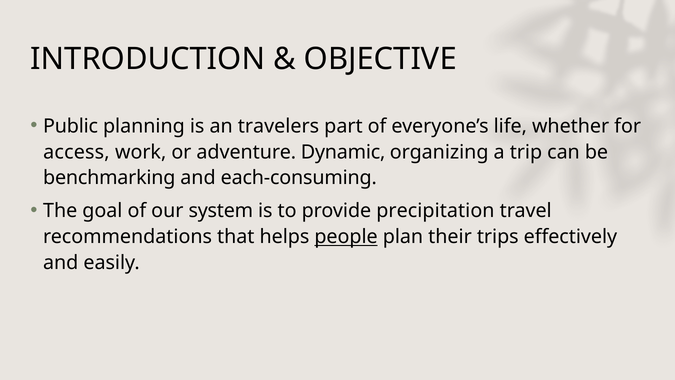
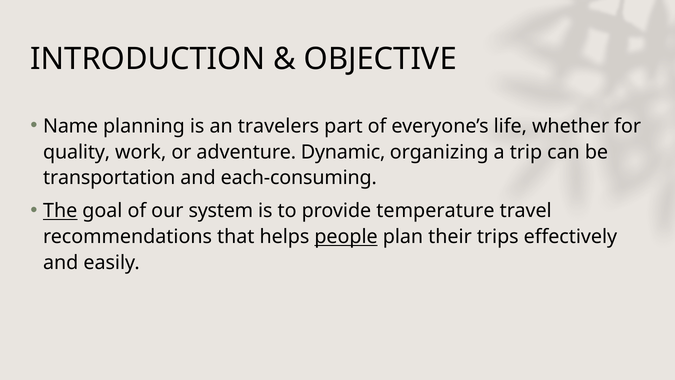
Public: Public -> Name
access: access -> quality
benchmarking: benchmarking -> transportation
The underline: none -> present
precipitation: precipitation -> temperature
